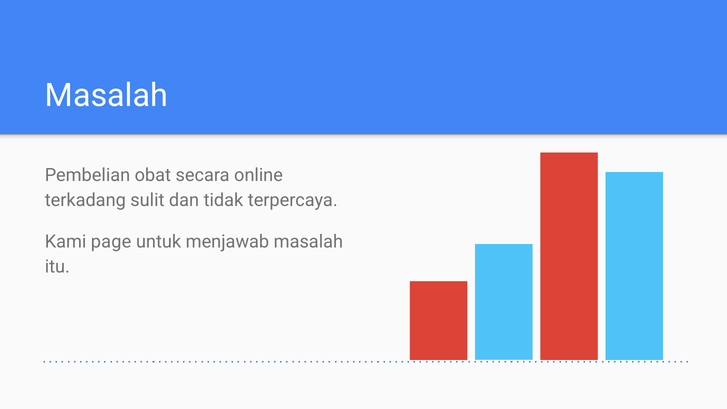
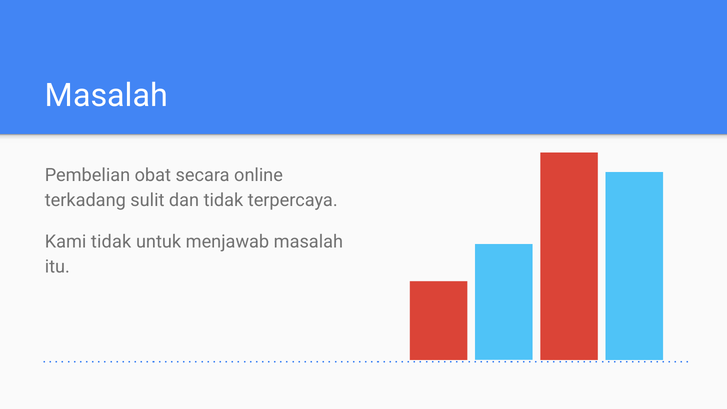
Kami page: page -> tidak
